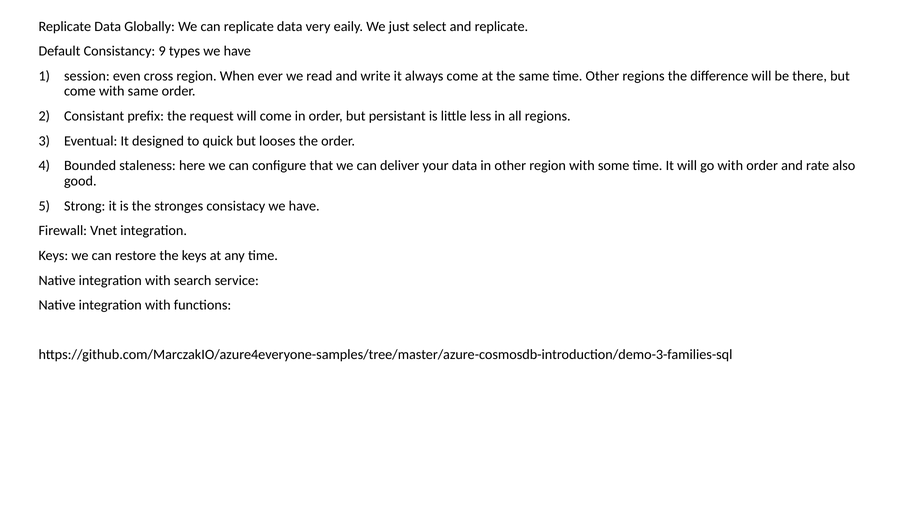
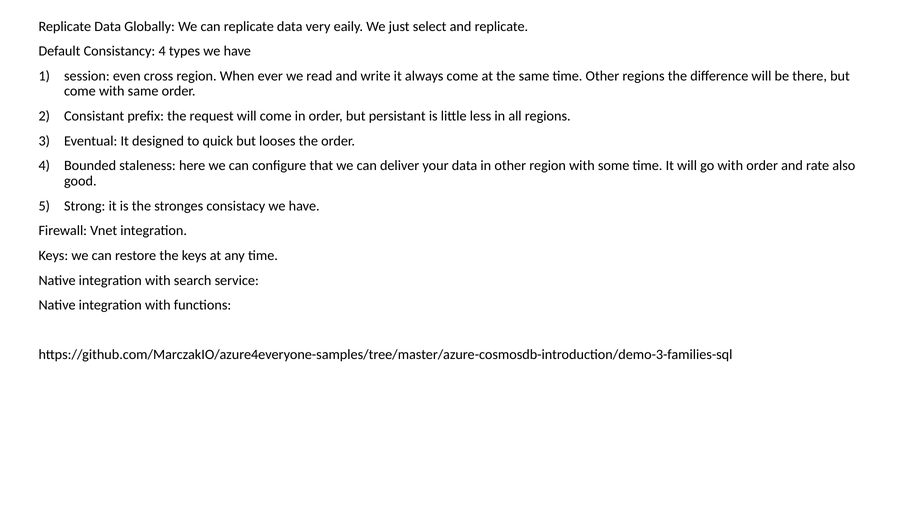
Consistancy 9: 9 -> 4
